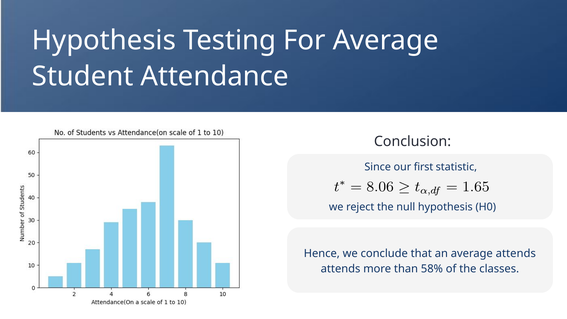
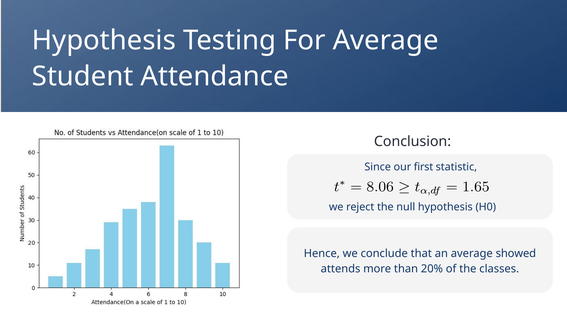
average attends: attends -> showed
58%: 58% -> 20%
